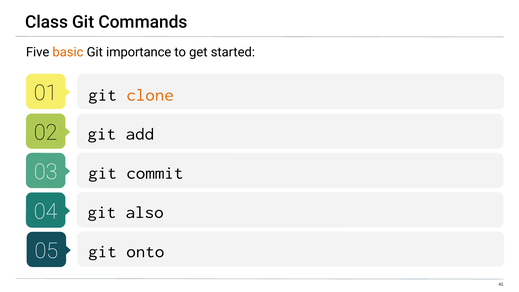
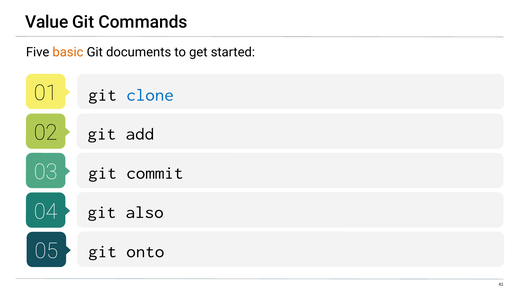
Class: Class -> Value
importance: importance -> documents
clone colour: orange -> blue
